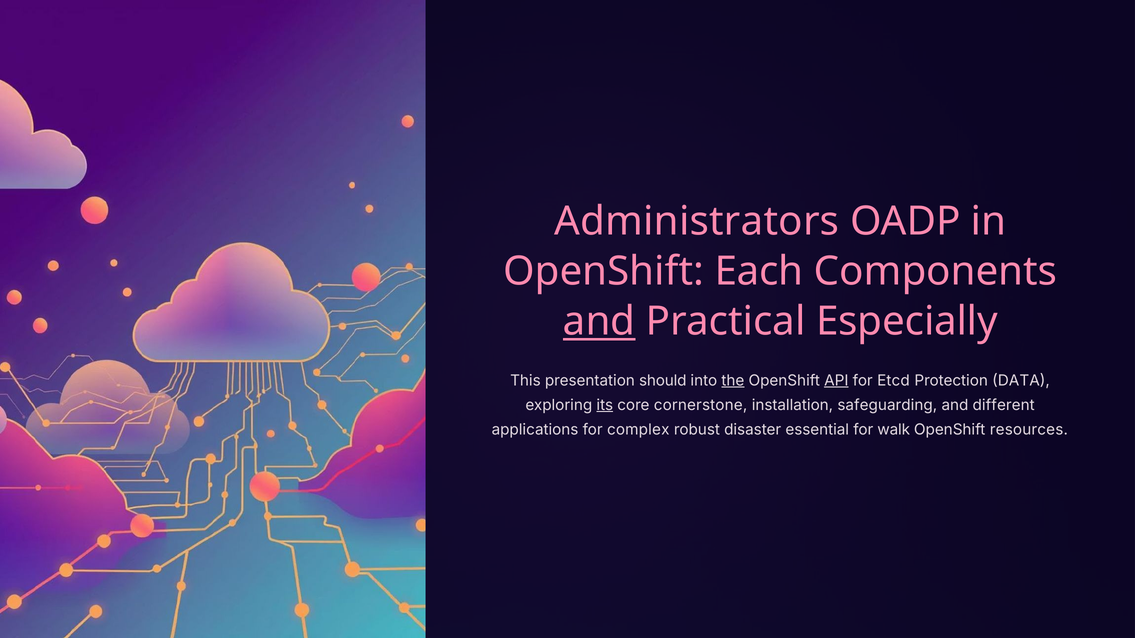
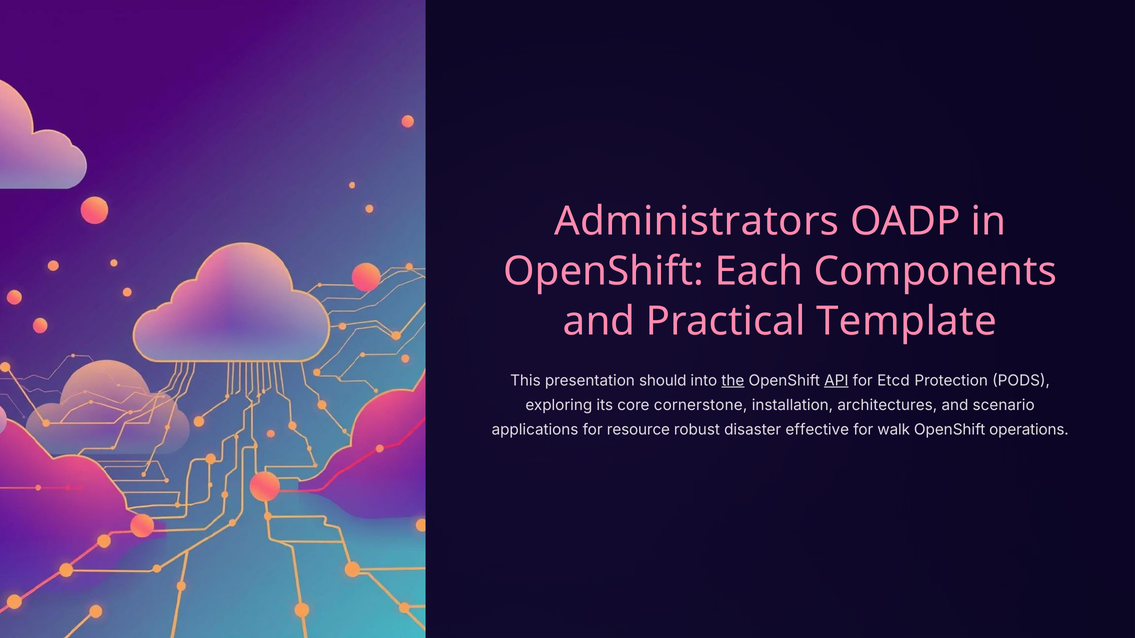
and at (599, 322) underline: present -> none
Especially: Especially -> Template
DATA: DATA -> PODS
its underline: present -> none
safeguarding: safeguarding -> architectures
different: different -> scenario
complex: complex -> resource
essential: essential -> effective
resources: resources -> operations
